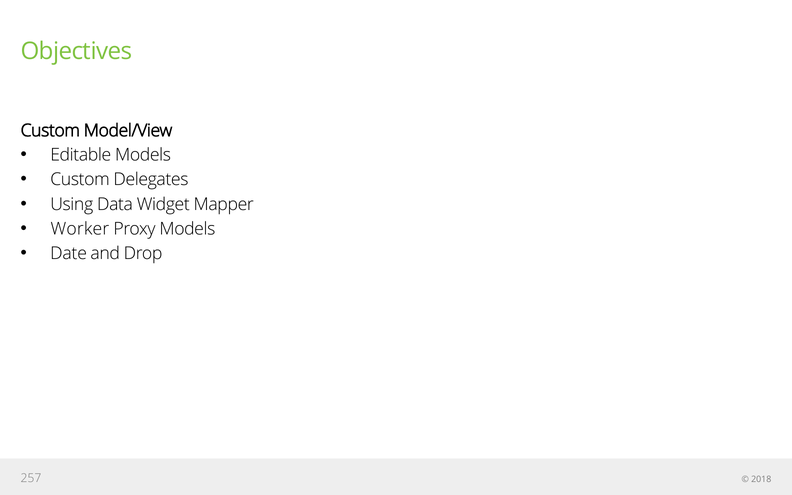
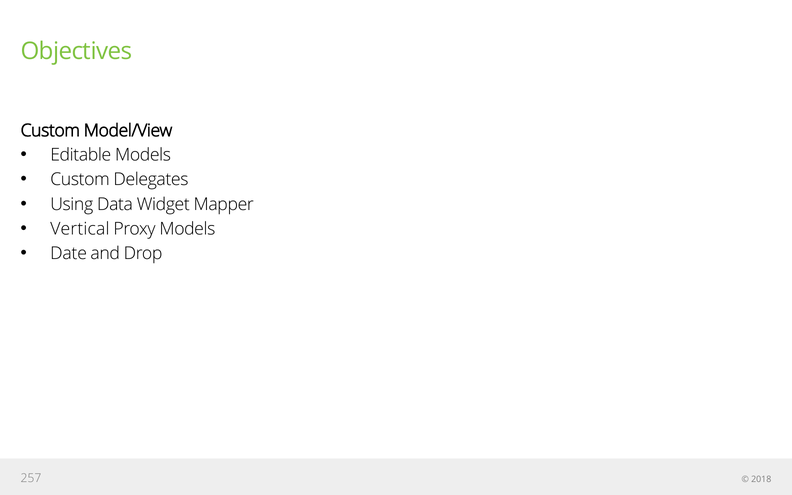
Worker: Worker -> Vertical
